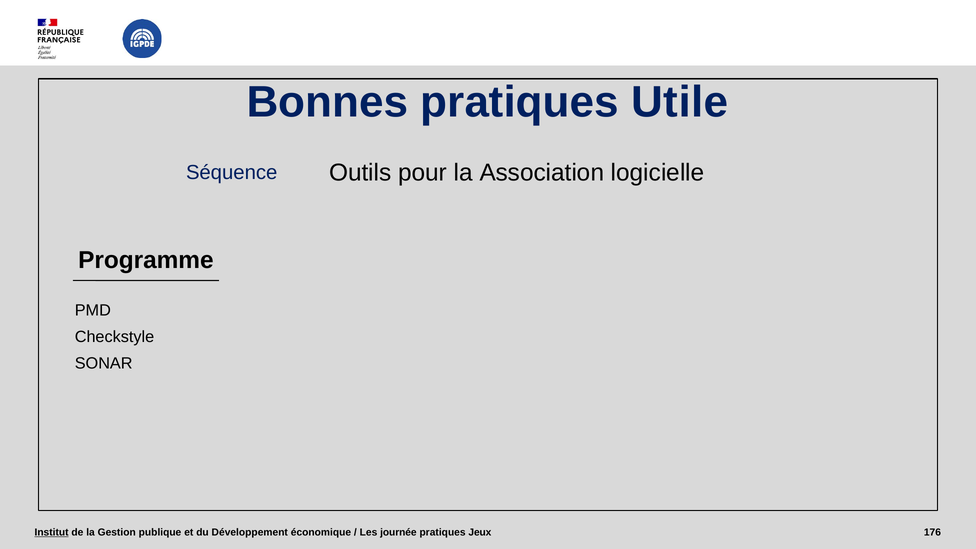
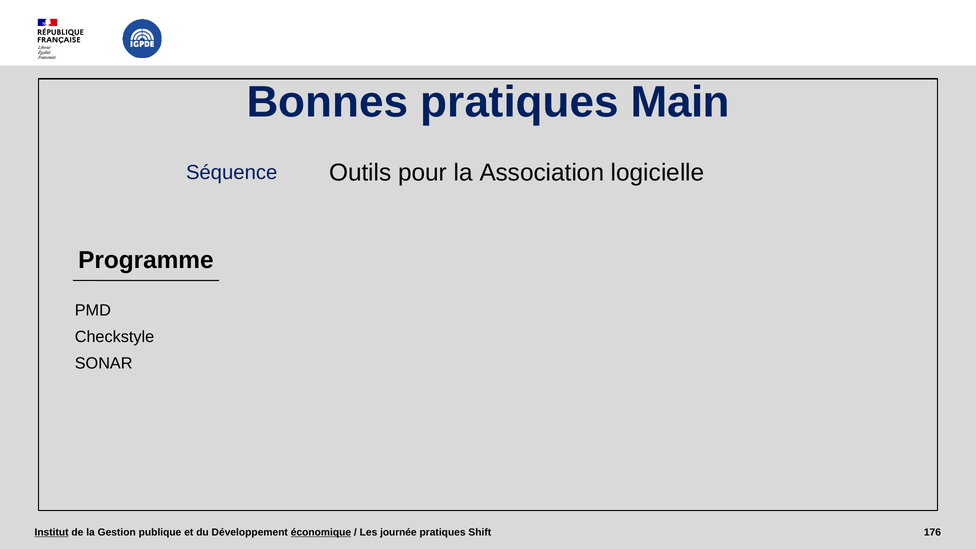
Utile: Utile -> Main
économique underline: none -> present
Jeux: Jeux -> Shift
